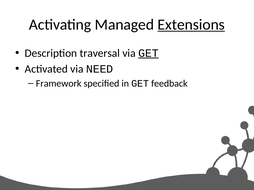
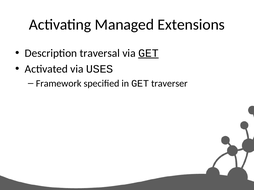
Extensions underline: present -> none
NEED: NEED -> USES
feedback: feedback -> traverser
